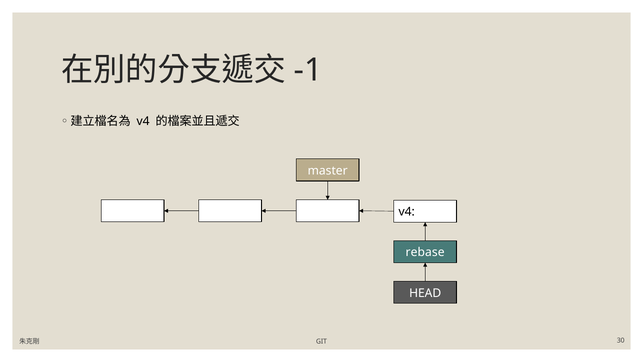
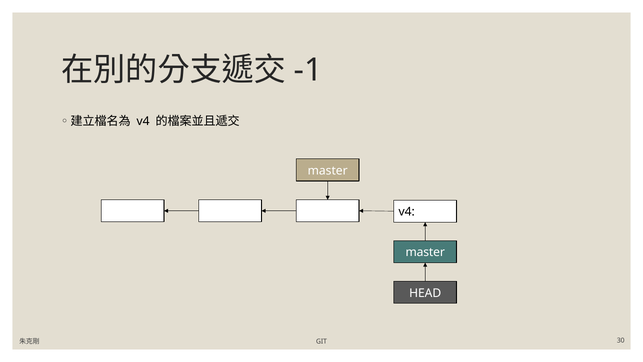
rebase at (425, 252): rebase -> master
